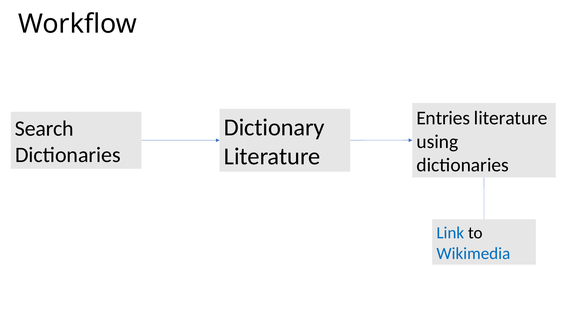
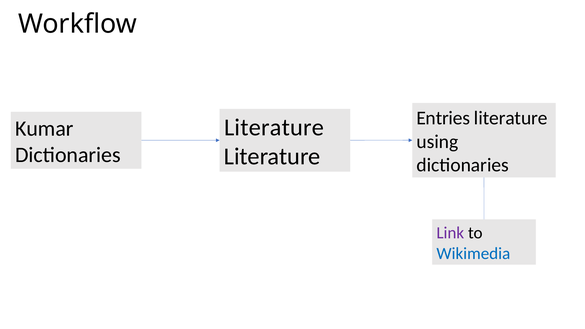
Dictionary at (274, 127): Dictionary -> Literature
Search: Search -> Kumar
Link colour: blue -> purple
